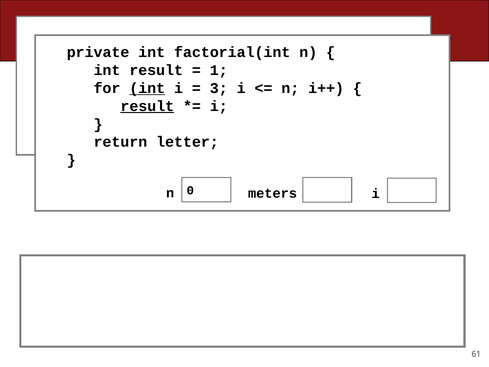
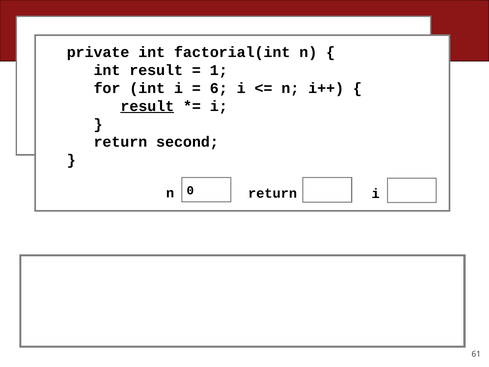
int at (147, 88) underline: present -> none
3: 3 -> 6
letter: letter -> second
meters at (273, 193): meters -> return
